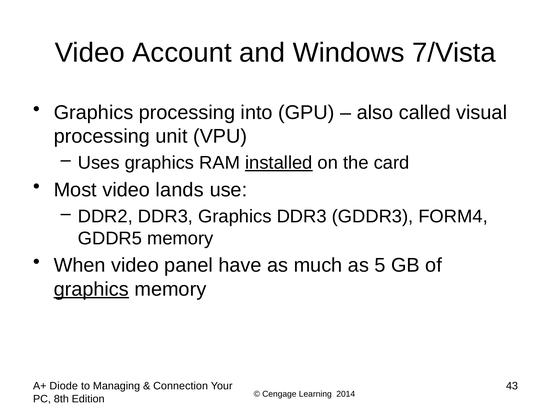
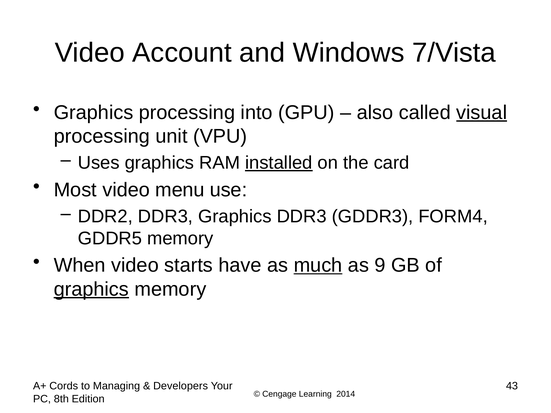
visual underline: none -> present
lands: lands -> menu
panel: panel -> starts
much underline: none -> present
5: 5 -> 9
Diode: Diode -> Cords
Connection: Connection -> Developers
